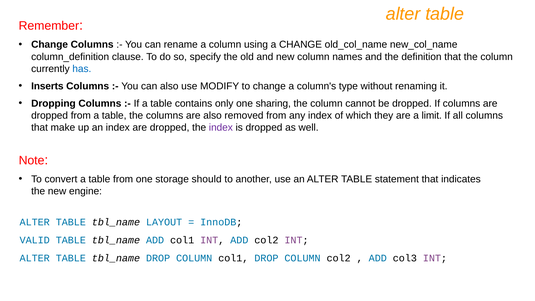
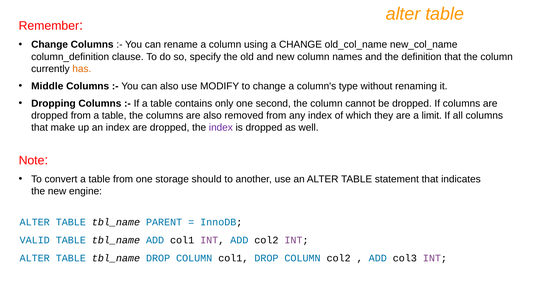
has colour: blue -> orange
Inserts: Inserts -> Middle
sharing: sharing -> second
LAYOUT: LAYOUT -> PARENT
